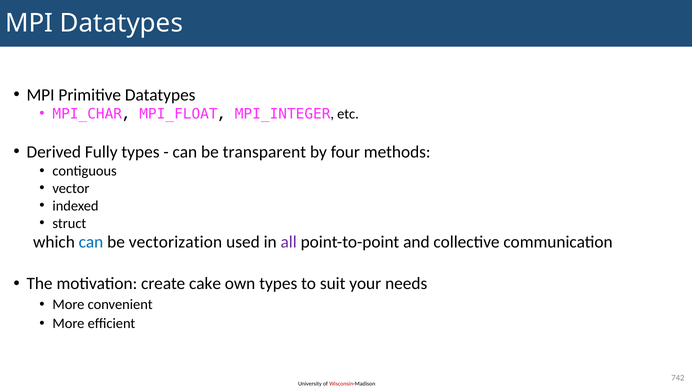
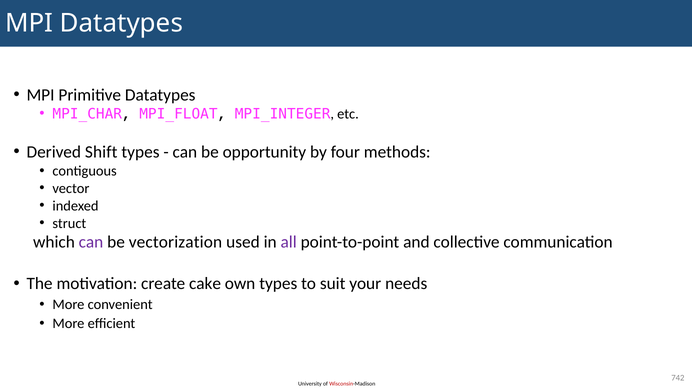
Fully: Fully -> Shift
transparent: transparent -> opportunity
can at (91, 242) colour: blue -> purple
